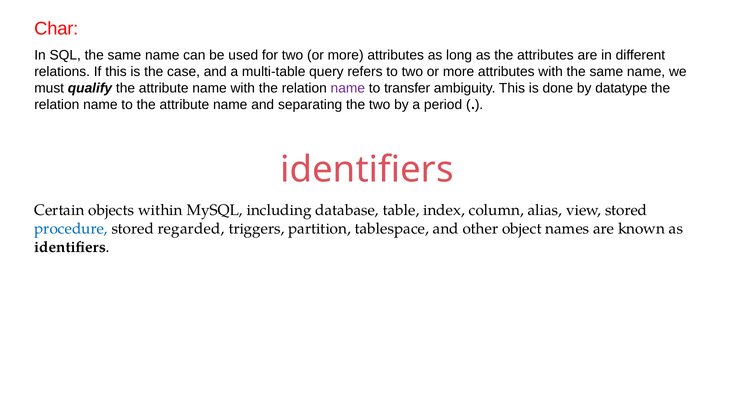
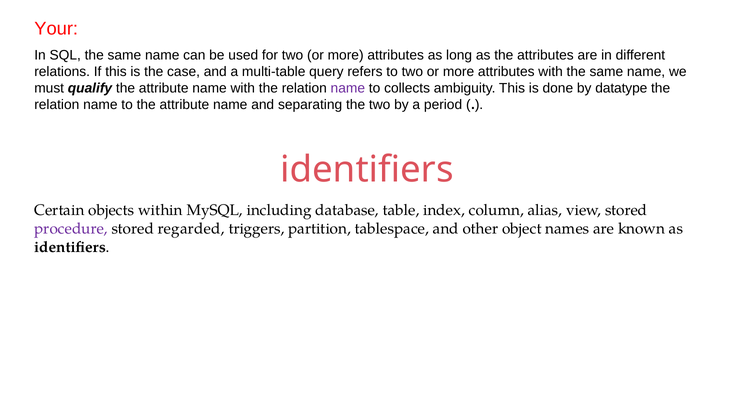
Char: Char -> Your
transfer: transfer -> collects
procedure colour: blue -> purple
